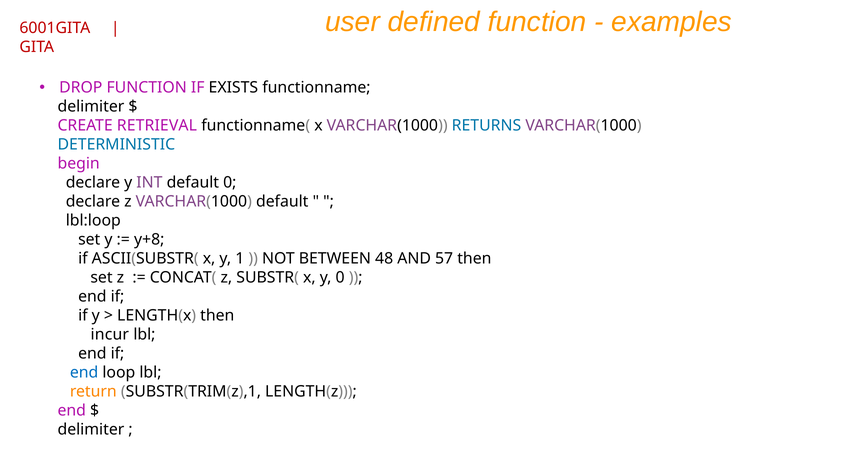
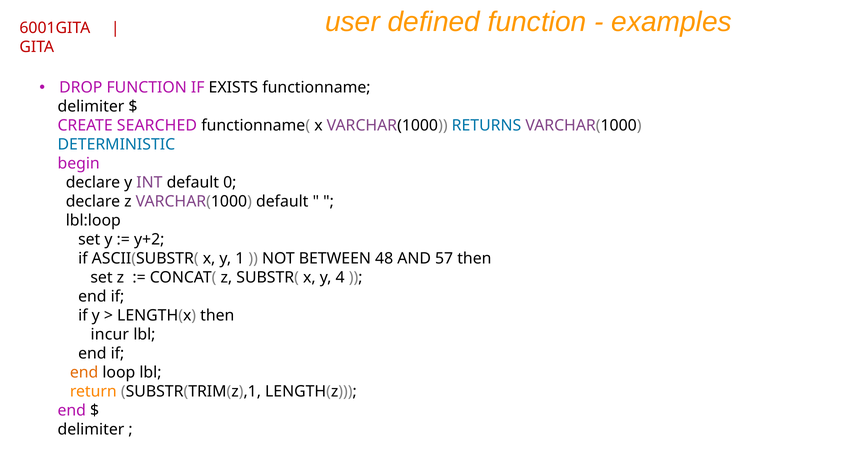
RETRIEVAL: RETRIEVAL -> SEARCHED
y+8: y+8 -> y+2
y 0: 0 -> 4
end at (84, 373) colour: blue -> orange
